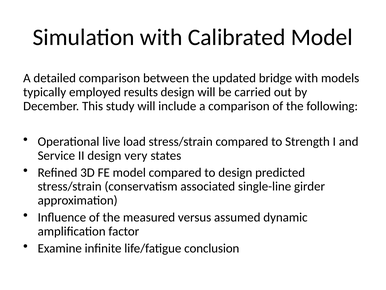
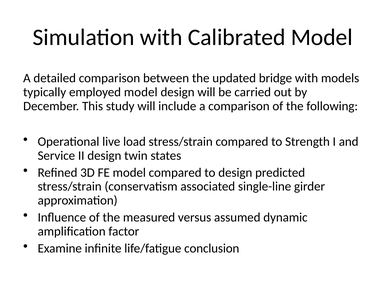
employed results: results -> model
very: very -> twin
